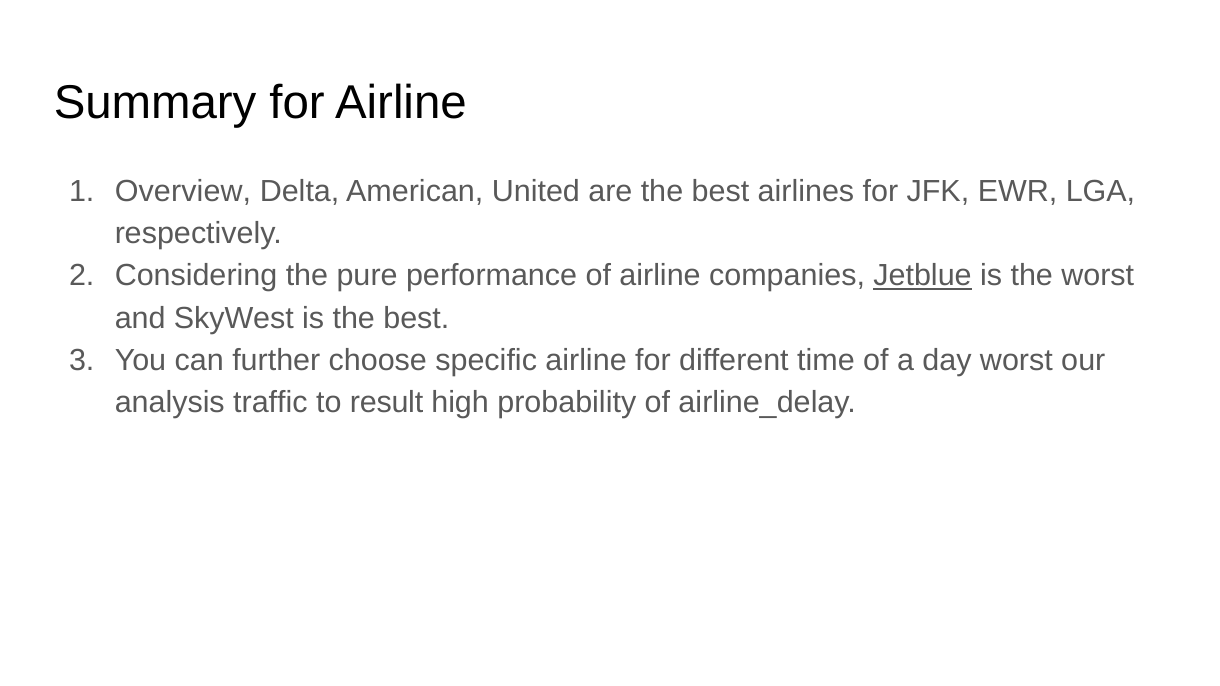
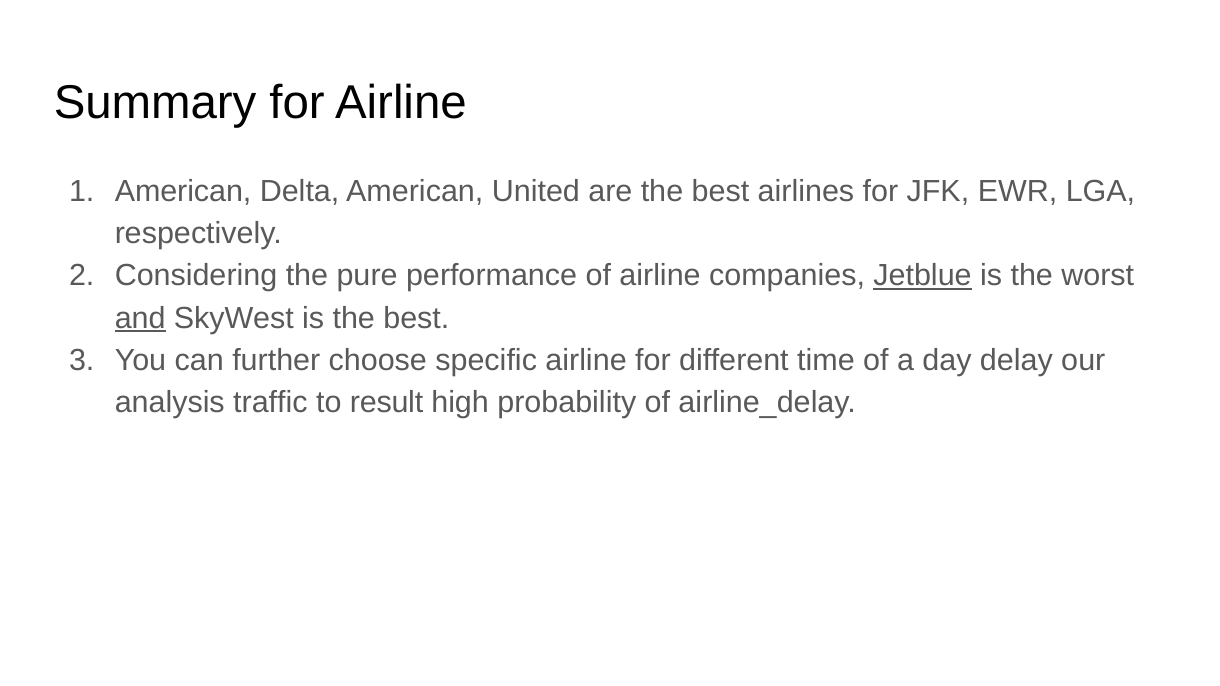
Overview at (183, 192): Overview -> American
and underline: none -> present
day worst: worst -> delay
